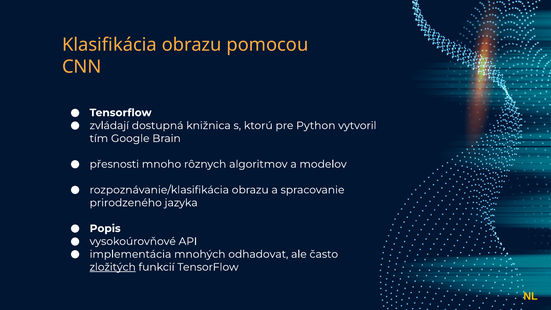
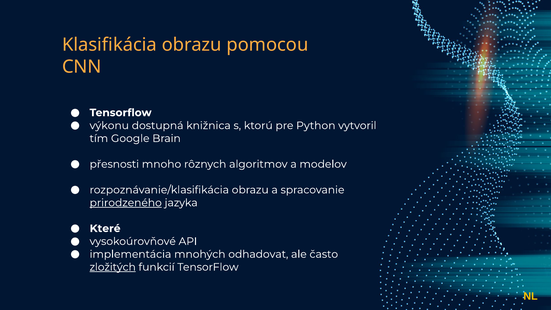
zvládají: zvládají -> výkonu
prirodzeného underline: none -> present
Popis: Popis -> Které
